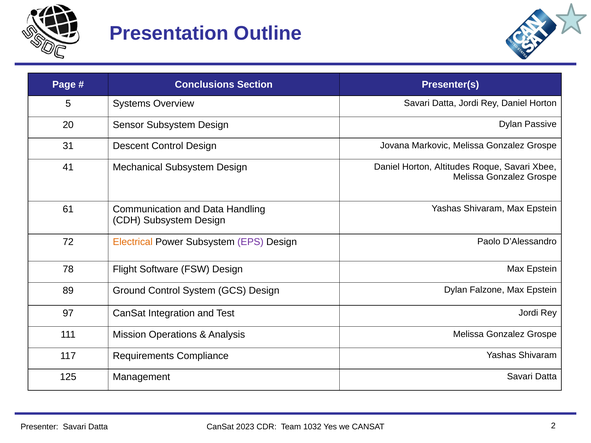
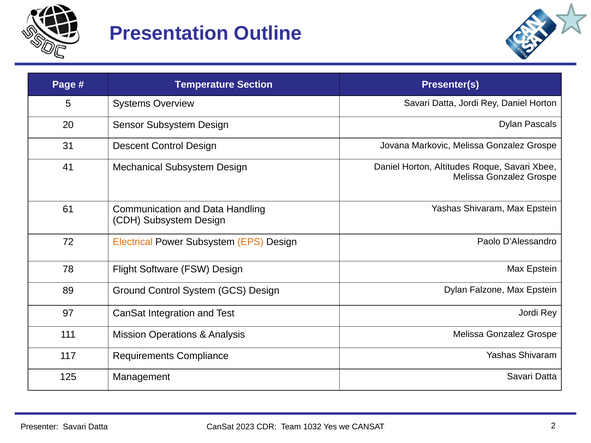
Conclusions: Conclusions -> Temperature
Passive: Passive -> Pascals
EPS colour: purple -> orange
